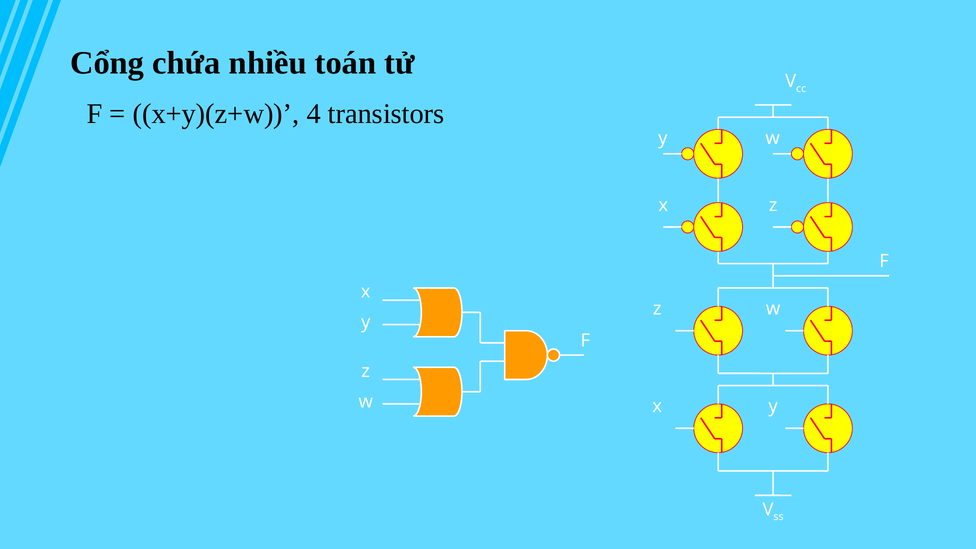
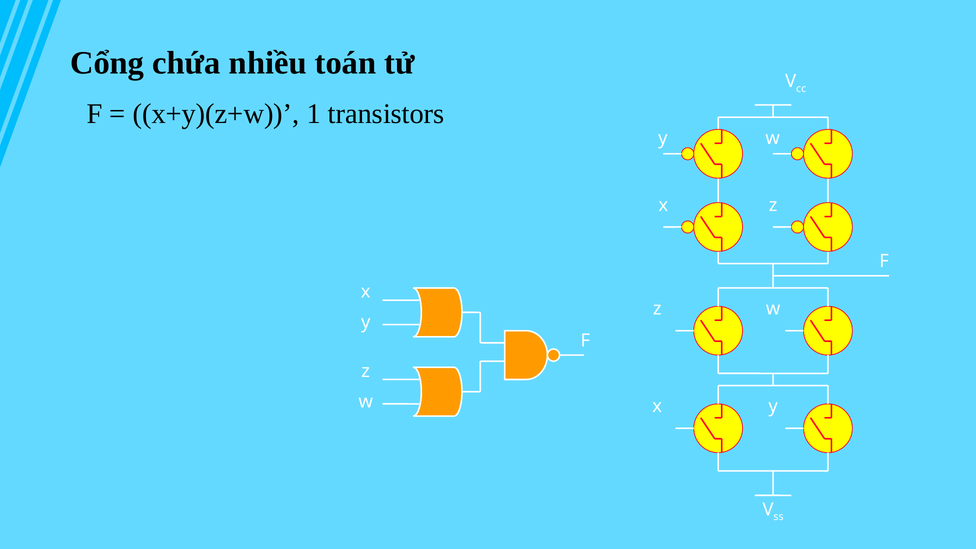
4: 4 -> 1
